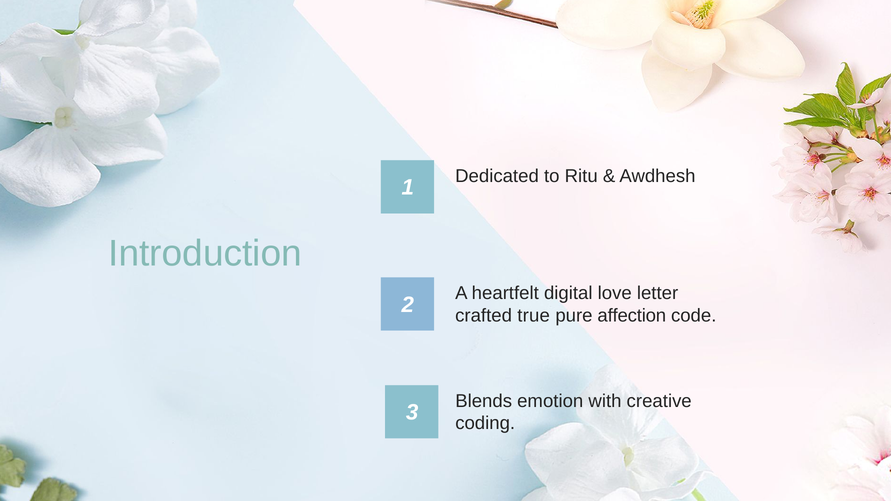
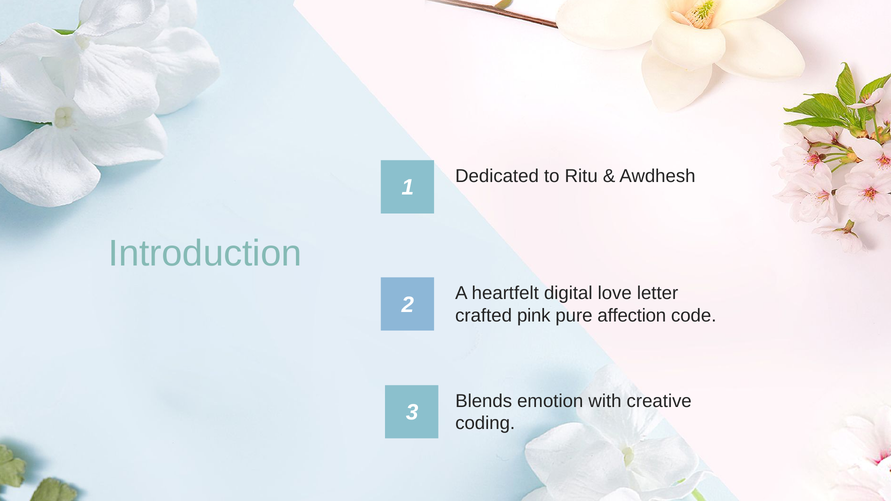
true: true -> pink
